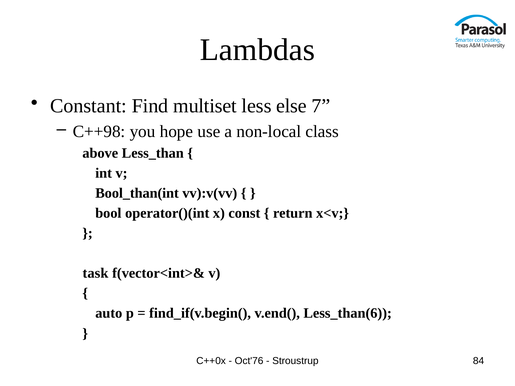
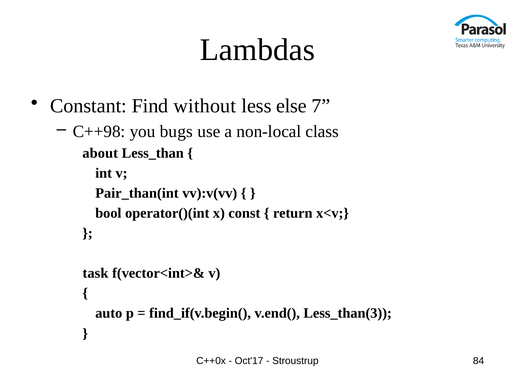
multiset: multiset -> without
hope: hope -> bugs
above: above -> about
Bool_than(int: Bool_than(int -> Pair_than(int
Less_than(6: Less_than(6 -> Less_than(3
Oct'76: Oct'76 -> Oct'17
